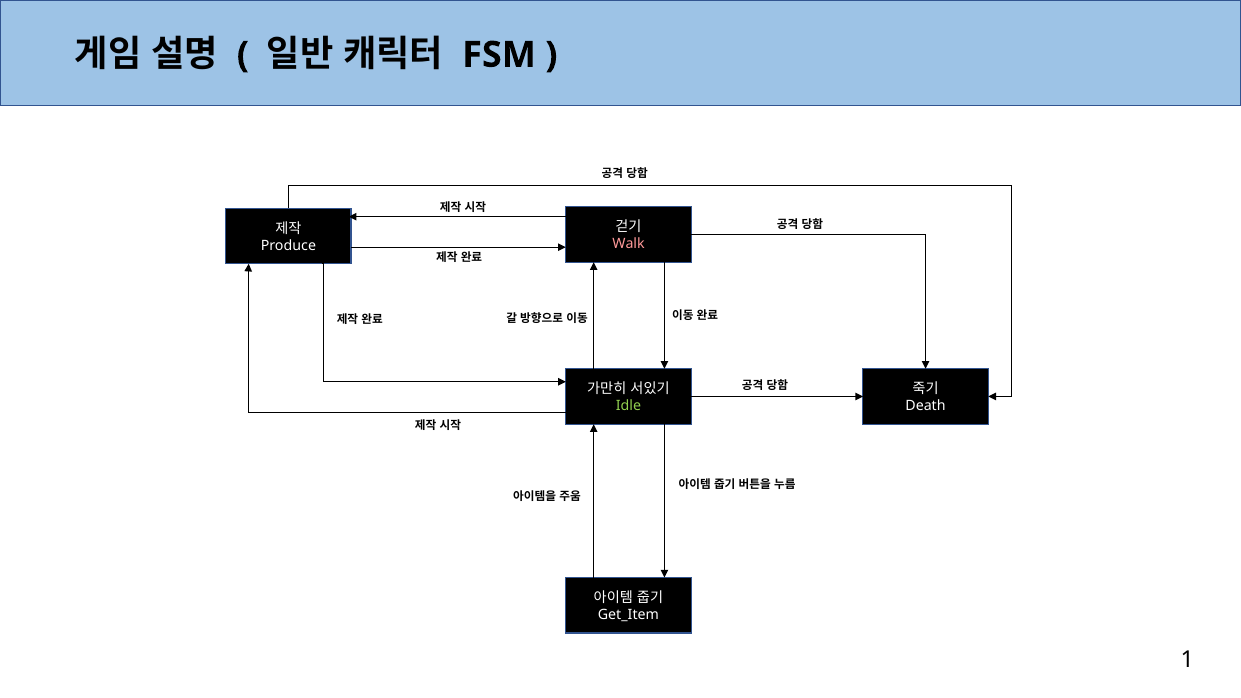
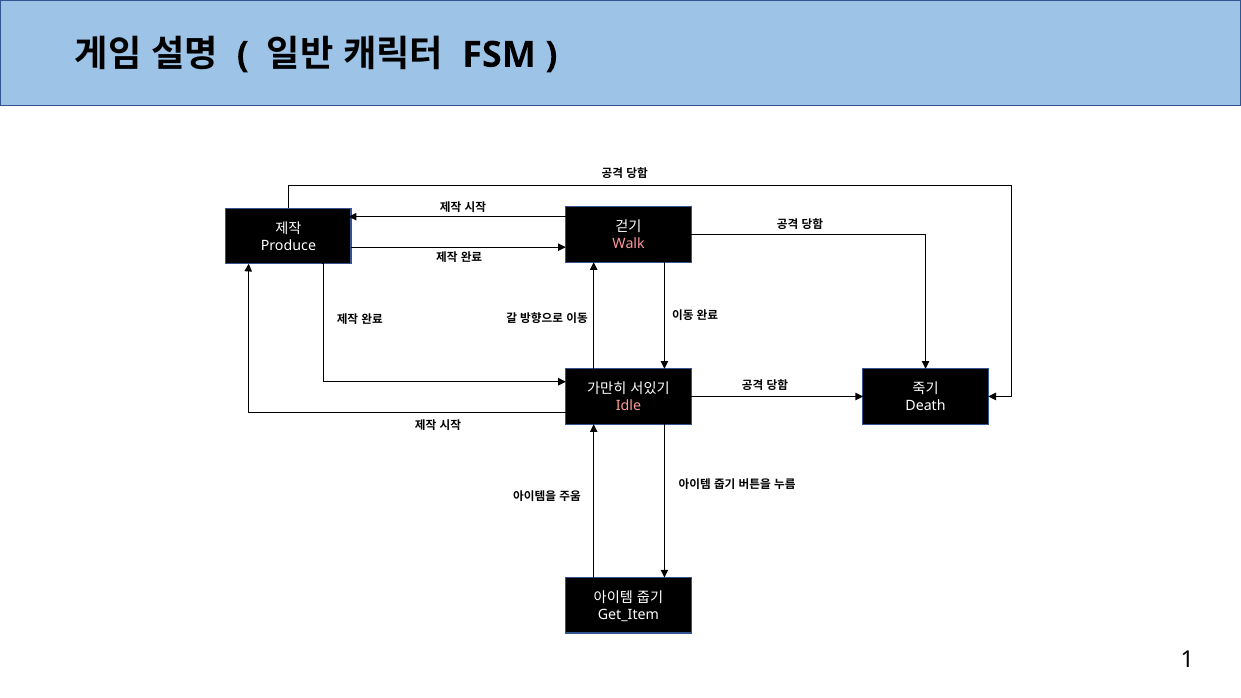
Idle colour: light green -> pink
